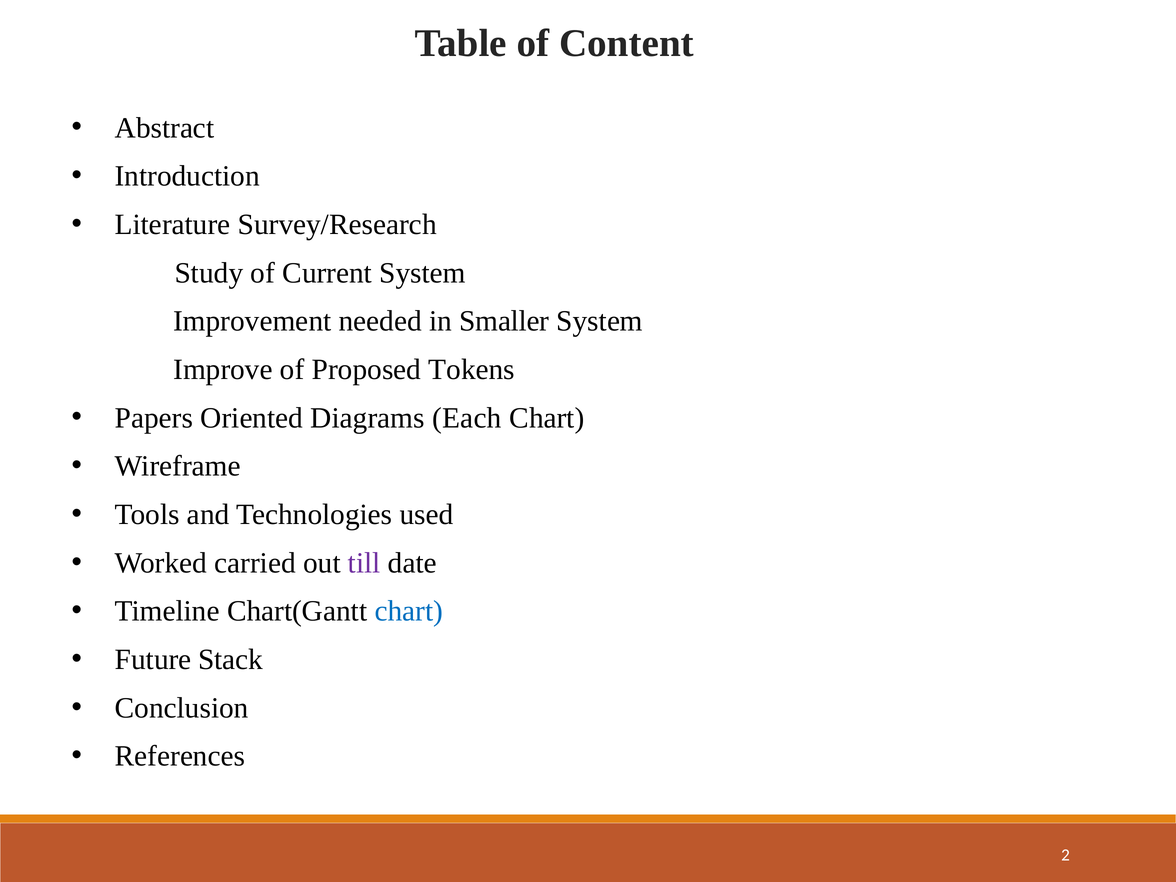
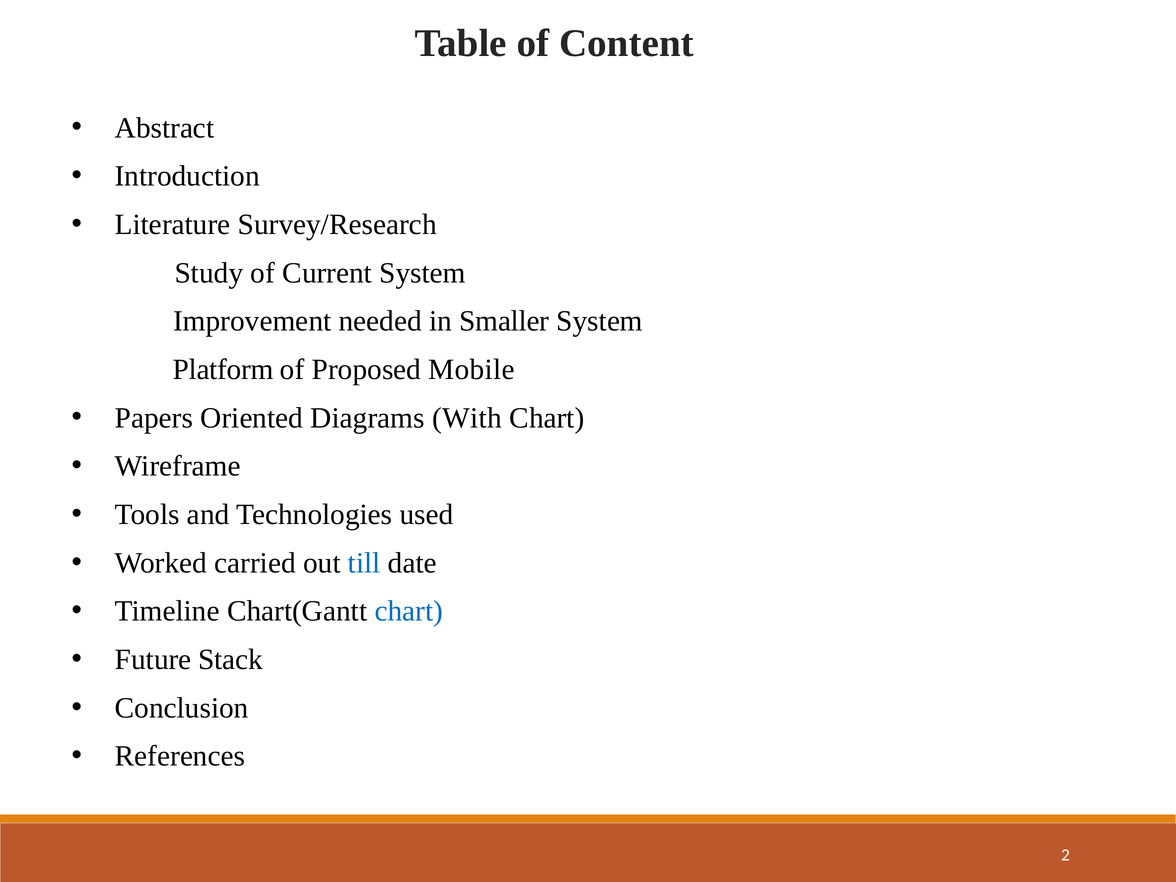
Improve: Improve -> Platform
Tokens: Tokens -> Mobile
Each: Each -> With
till colour: purple -> blue
